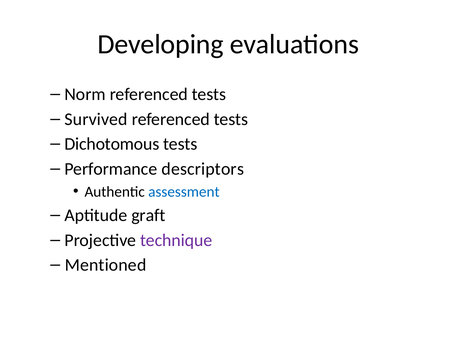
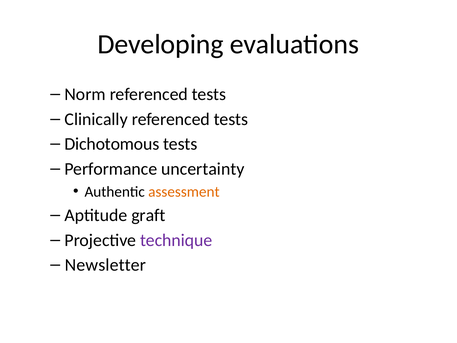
Survived: Survived -> Clinically
descriptors: descriptors -> uncertainty
assessment colour: blue -> orange
Mentioned: Mentioned -> Newsletter
